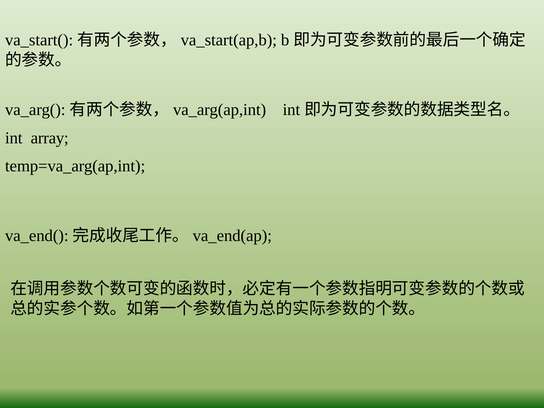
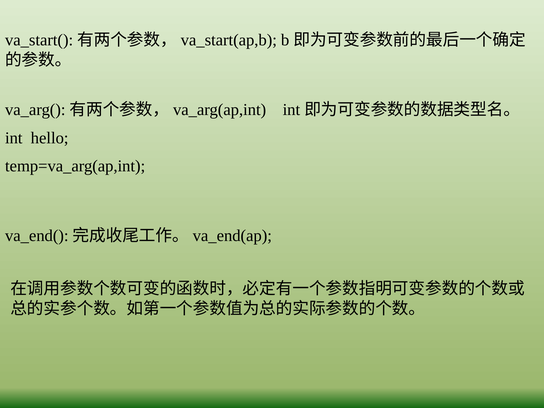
array: array -> hello
